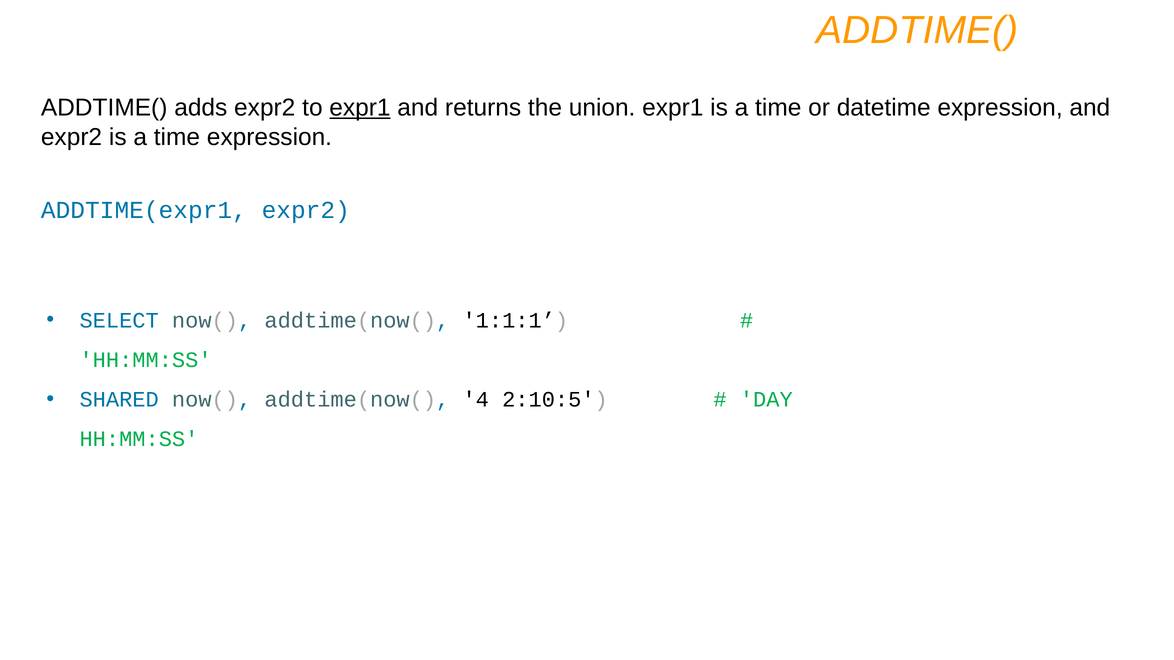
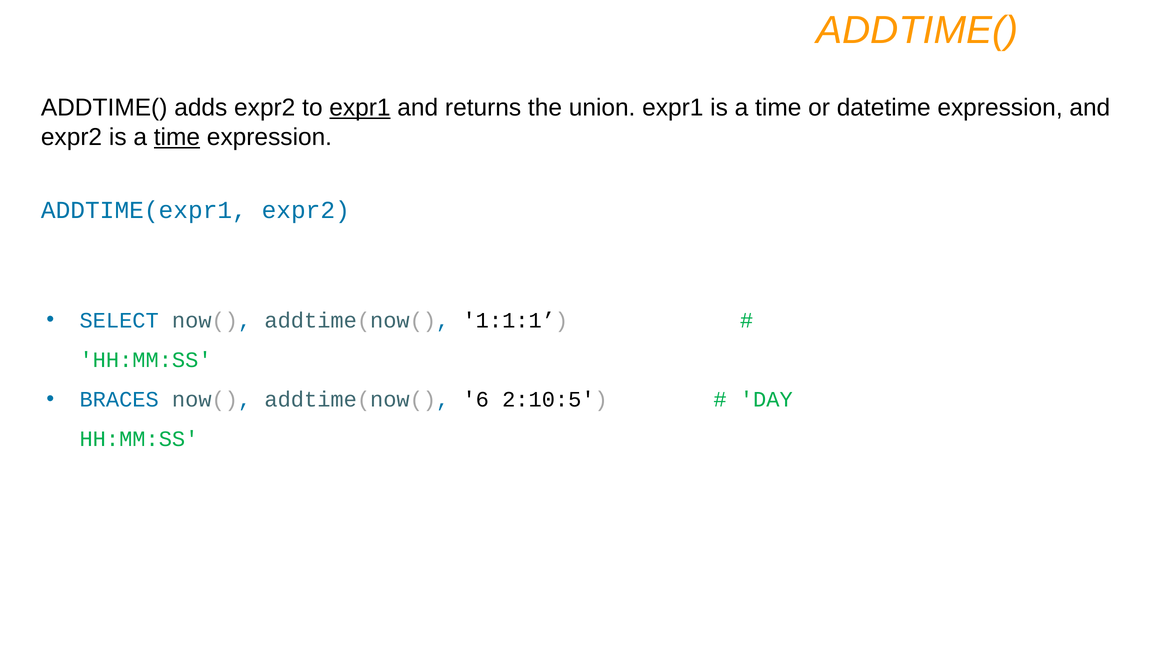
time at (177, 137) underline: none -> present
SHARED: SHARED -> BRACES
4: 4 -> 6
